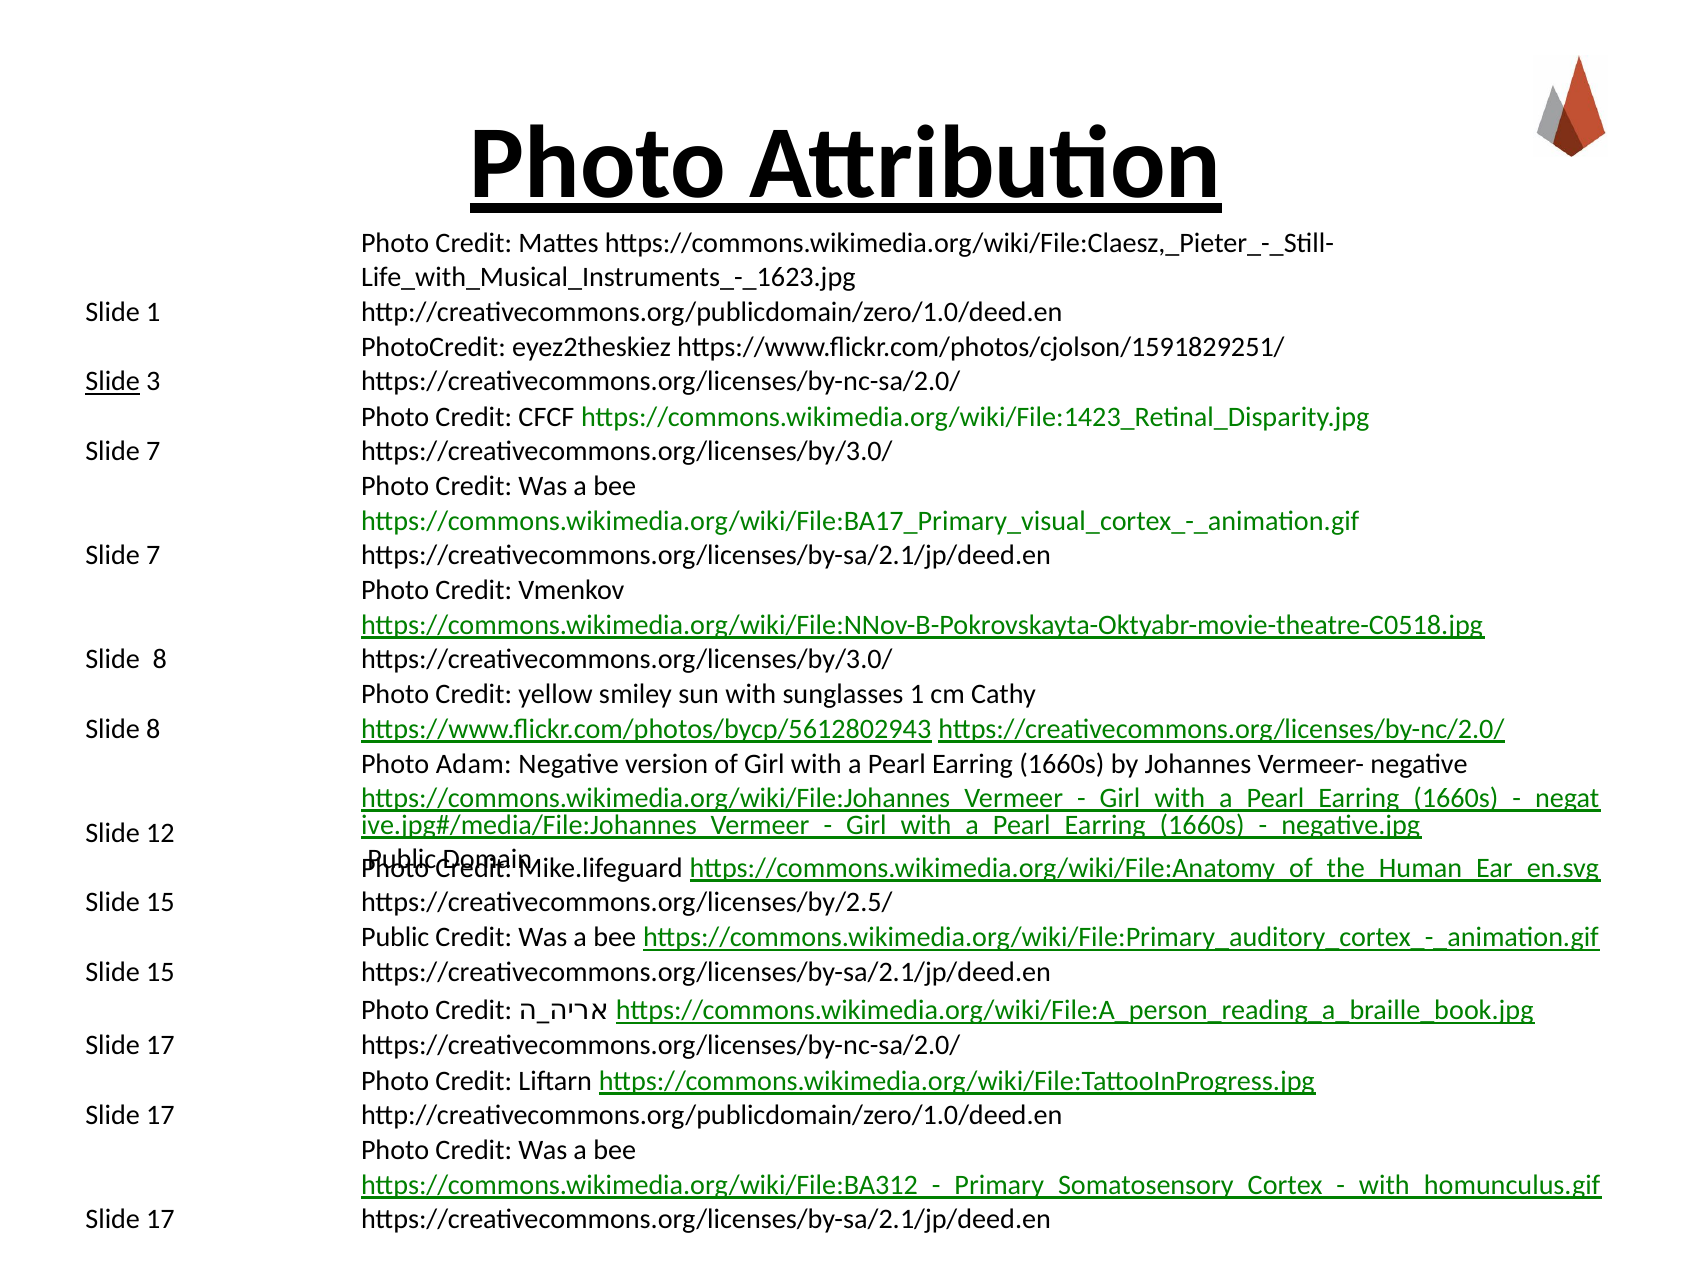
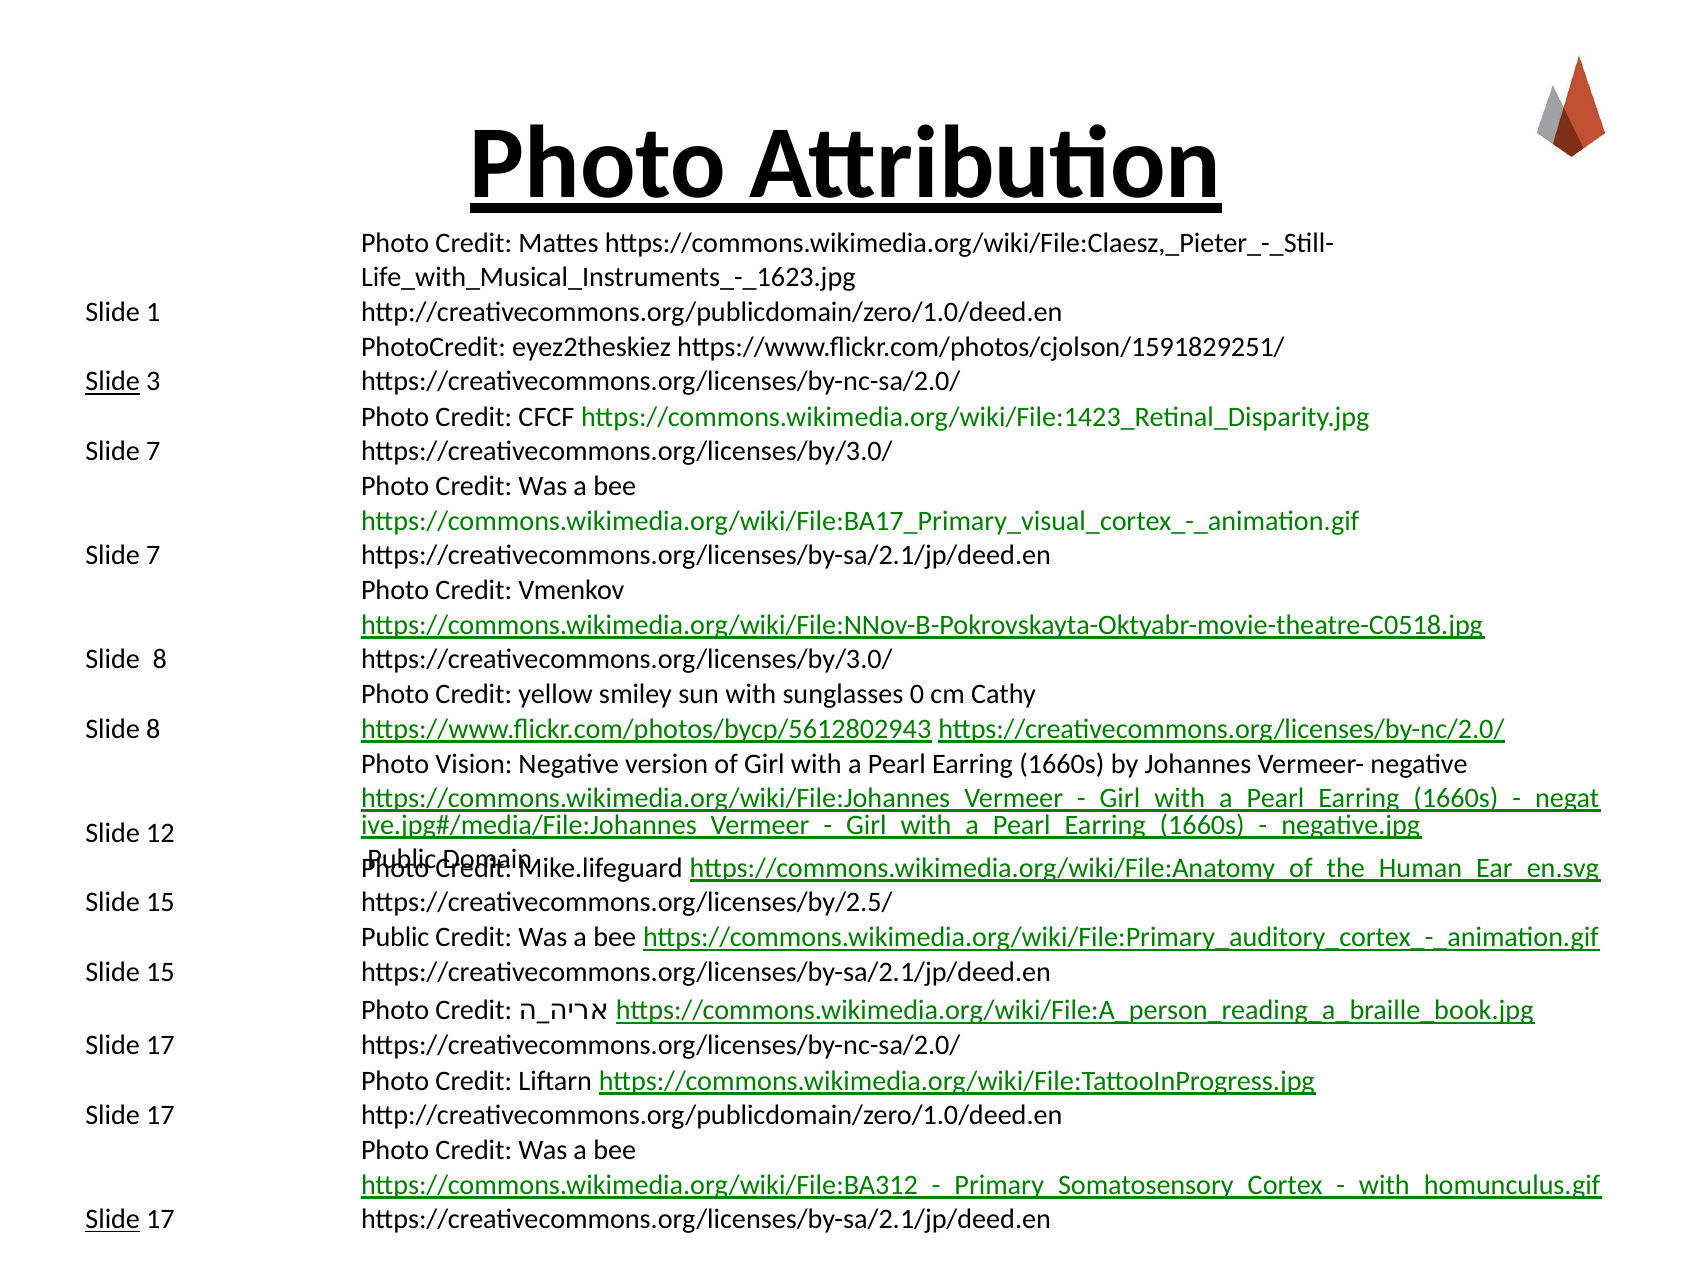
sunglasses 1: 1 -> 0
Adam: Adam -> Vision
Slide at (113, 1219) underline: none -> present
